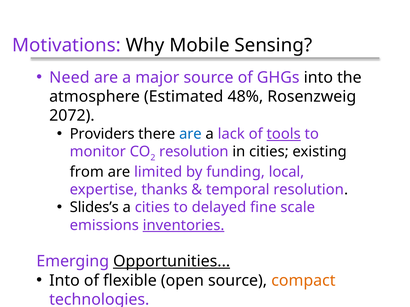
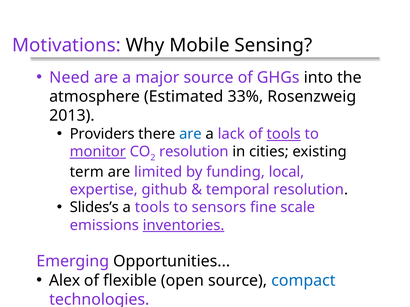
48%: 48% -> 33%
2072: 2072 -> 2013
monitor underline: none -> present
from: from -> term
thanks: thanks -> github
a cities: cities -> tools
delayed: delayed -> sensors
Opportunities underline: present -> none
Into at (65, 281): Into -> Alex
compact colour: orange -> blue
